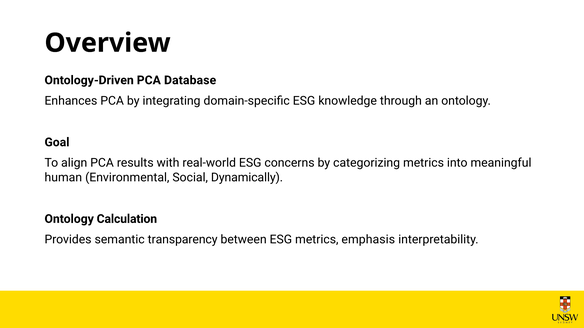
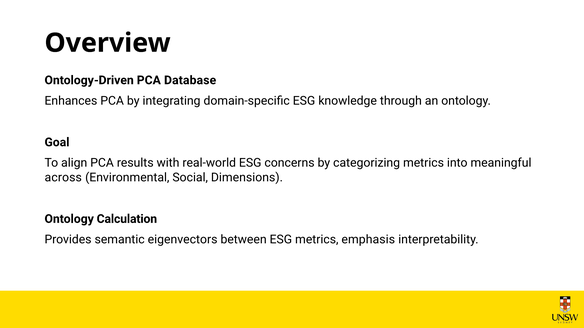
human: human -> across
Dynamically: Dynamically -> Dimensions
transparency: transparency -> eigenvectors
